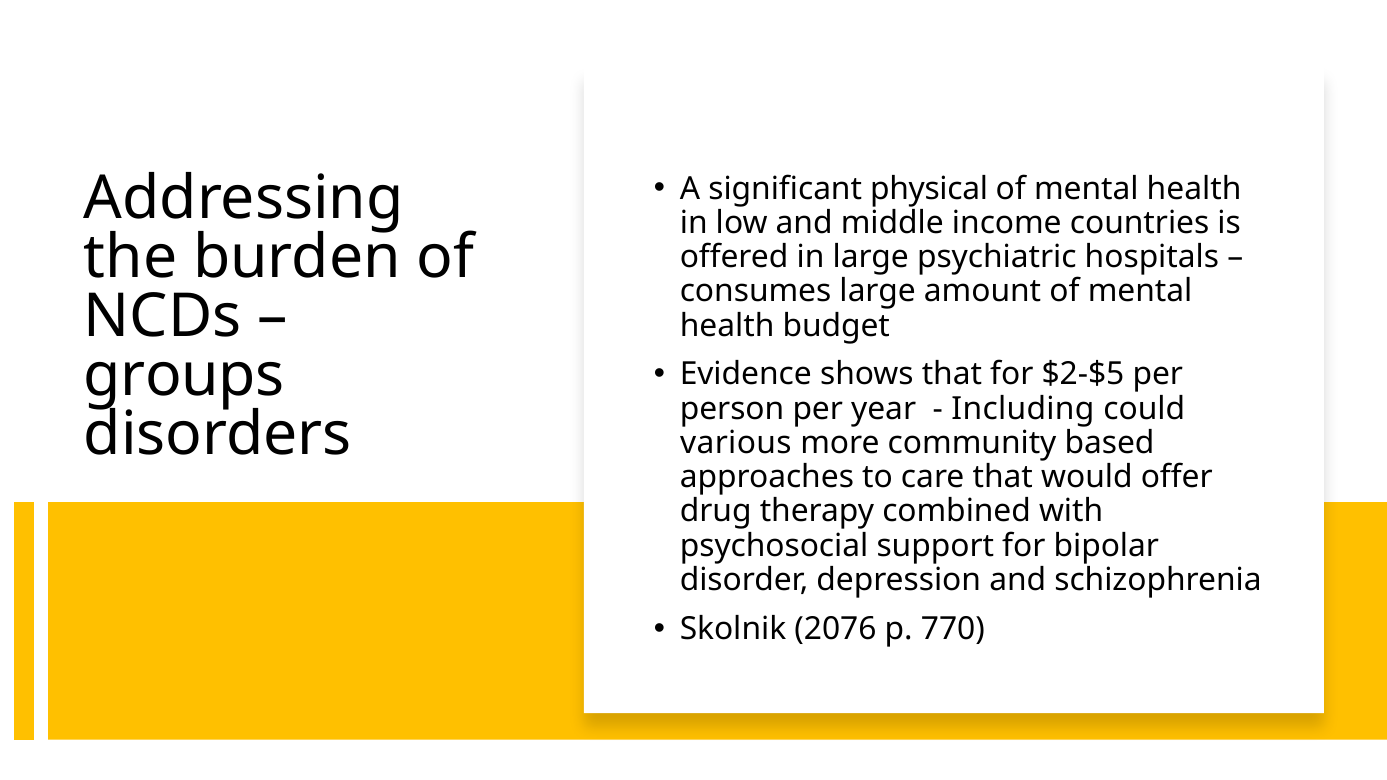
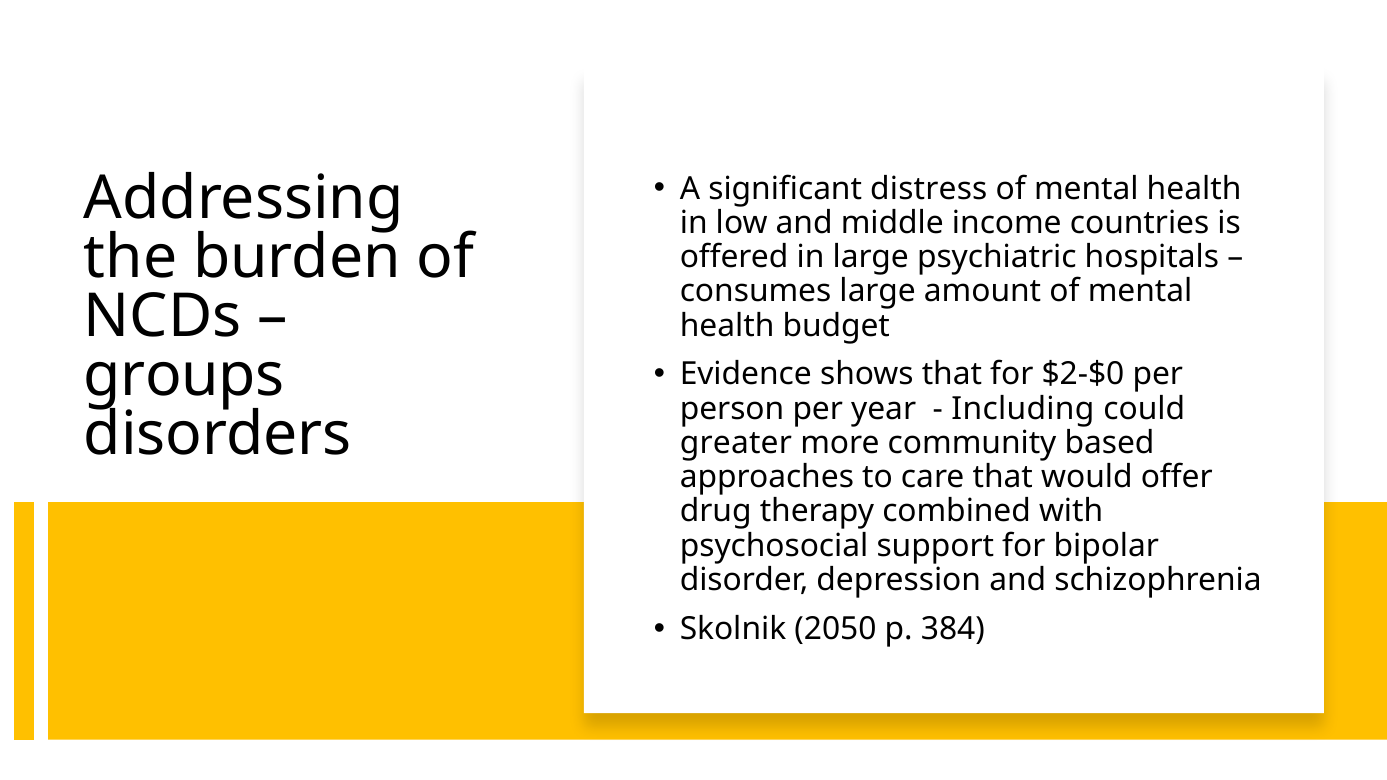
physical: physical -> distress
$2-$5: $2-$5 -> $2-$0
various: various -> greater
2076: 2076 -> 2050
770: 770 -> 384
